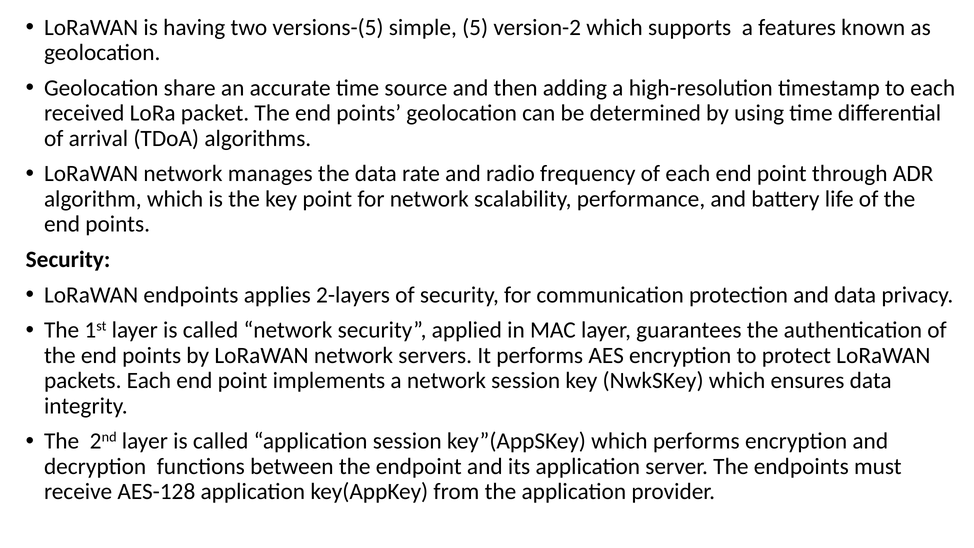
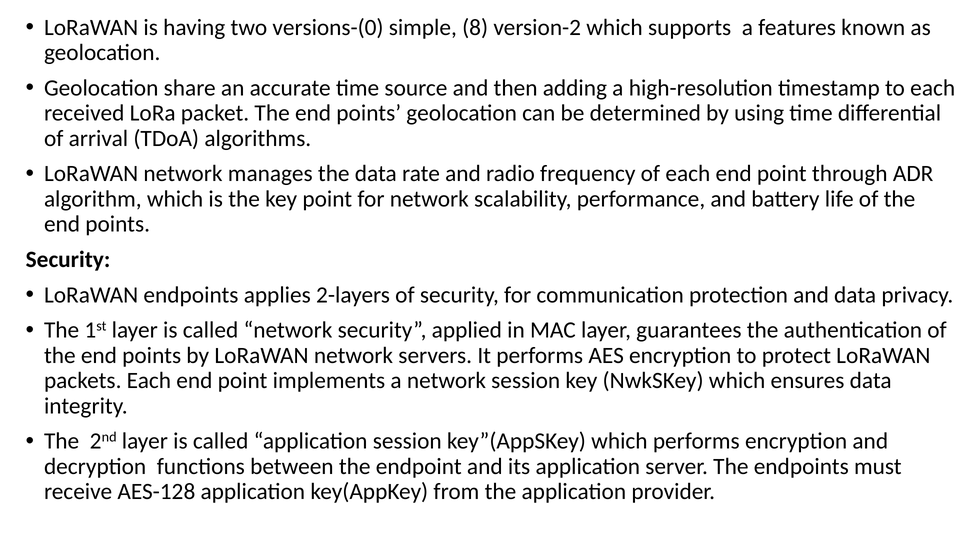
versions-(5: versions-(5 -> versions-(0
5: 5 -> 8
